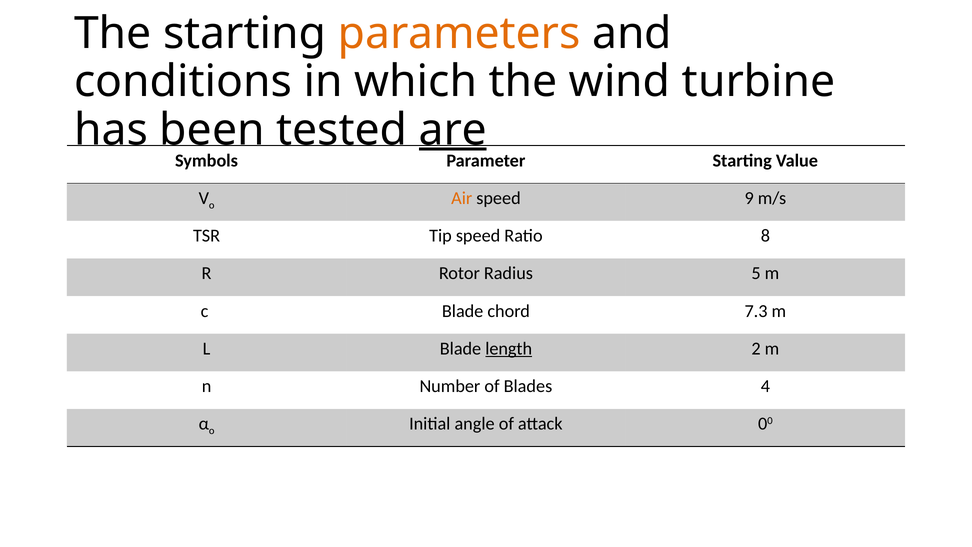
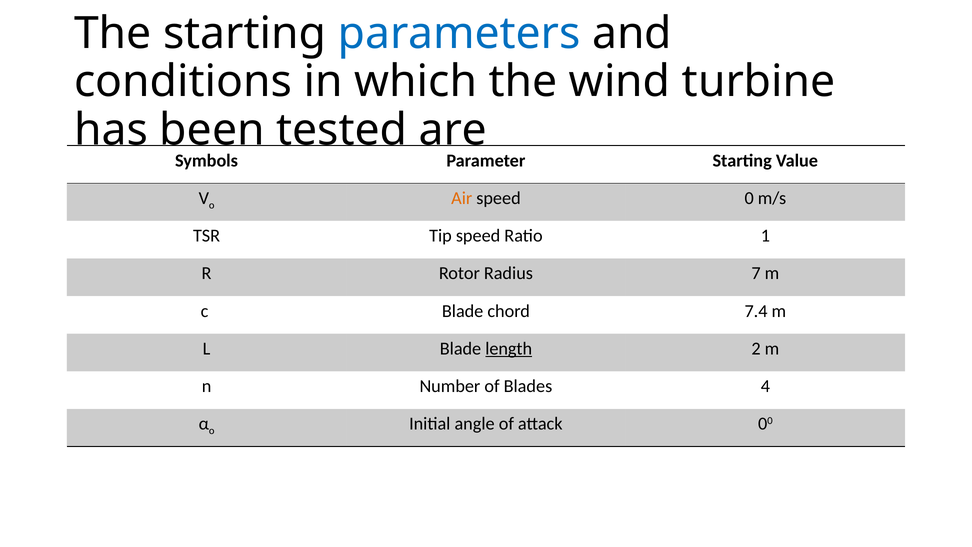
parameters colour: orange -> blue
are underline: present -> none
9: 9 -> 0
8: 8 -> 1
5: 5 -> 7
7.3: 7.3 -> 7.4
